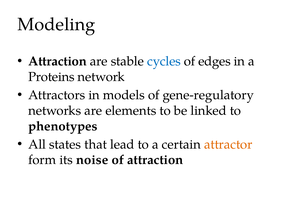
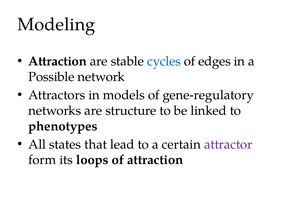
Proteins: Proteins -> Possible
elements: elements -> structure
attractor colour: orange -> purple
noise: noise -> loops
